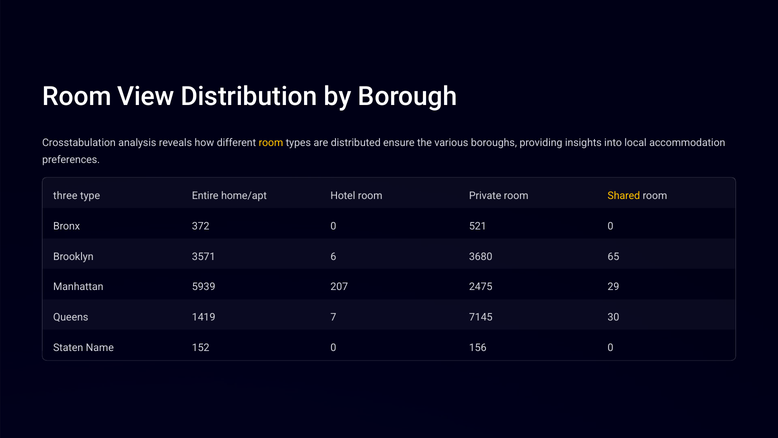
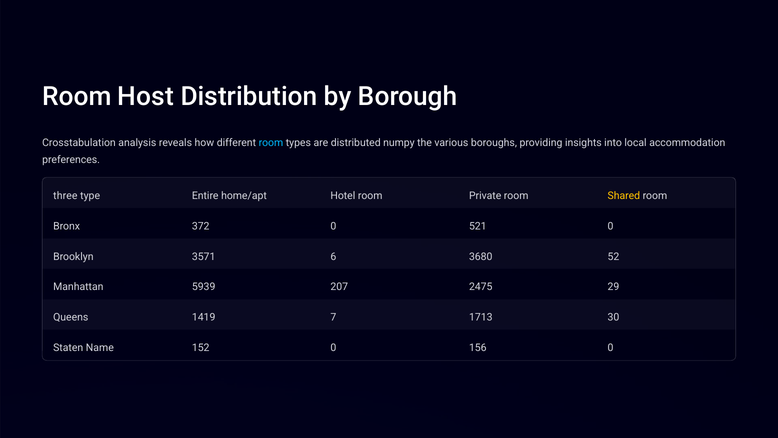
View: View -> Host
room at (271, 143) colour: yellow -> light blue
ensure: ensure -> numpy
65: 65 -> 52
7145: 7145 -> 1713
